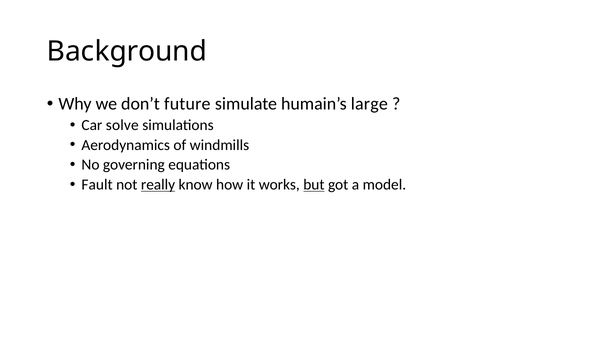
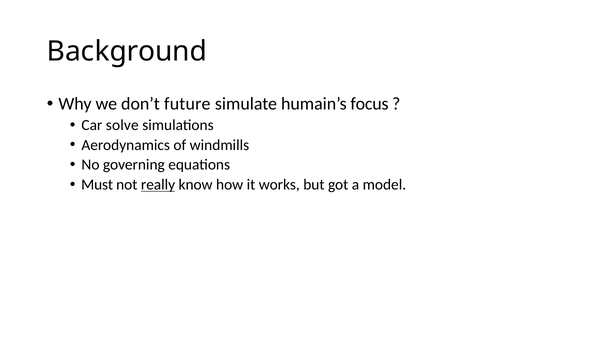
large: large -> focus
Fault: Fault -> Must
but underline: present -> none
